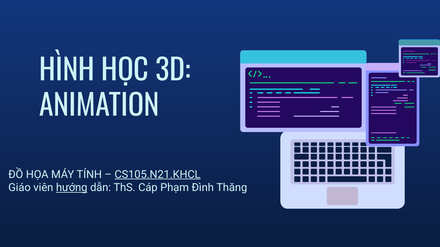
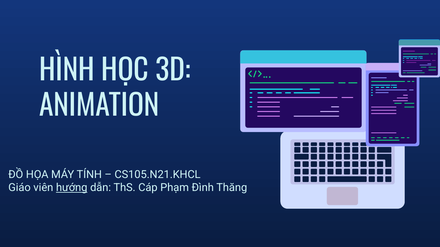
CS105.N21.KHCL underline: present -> none
